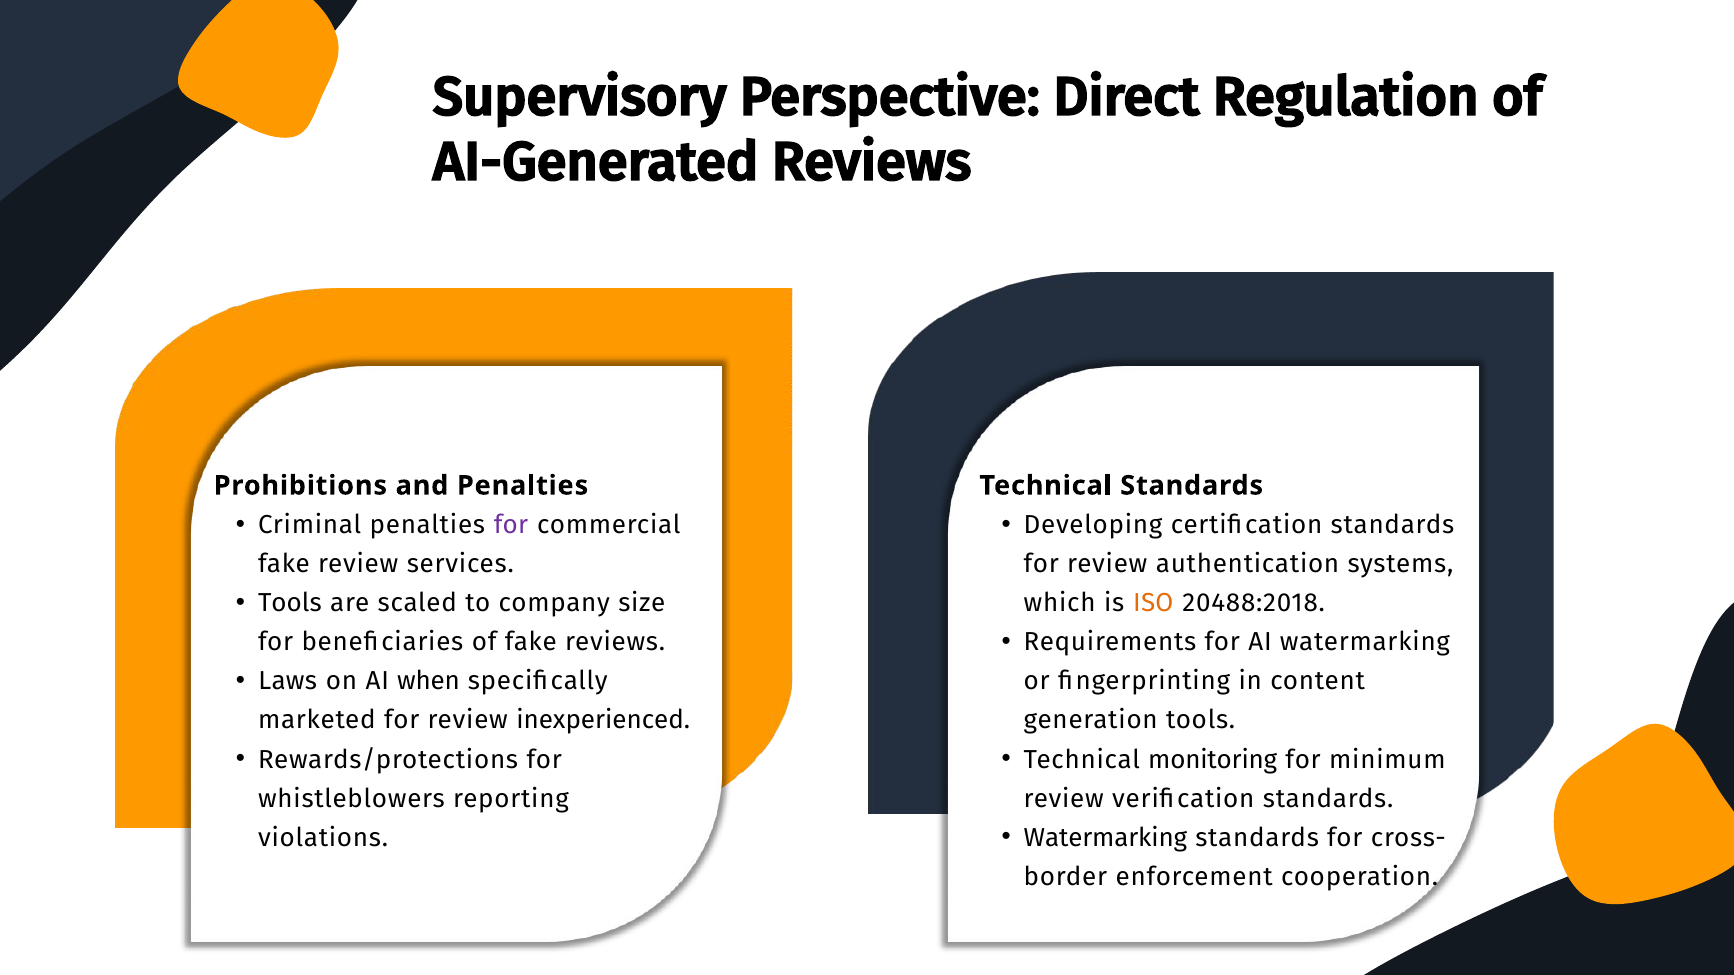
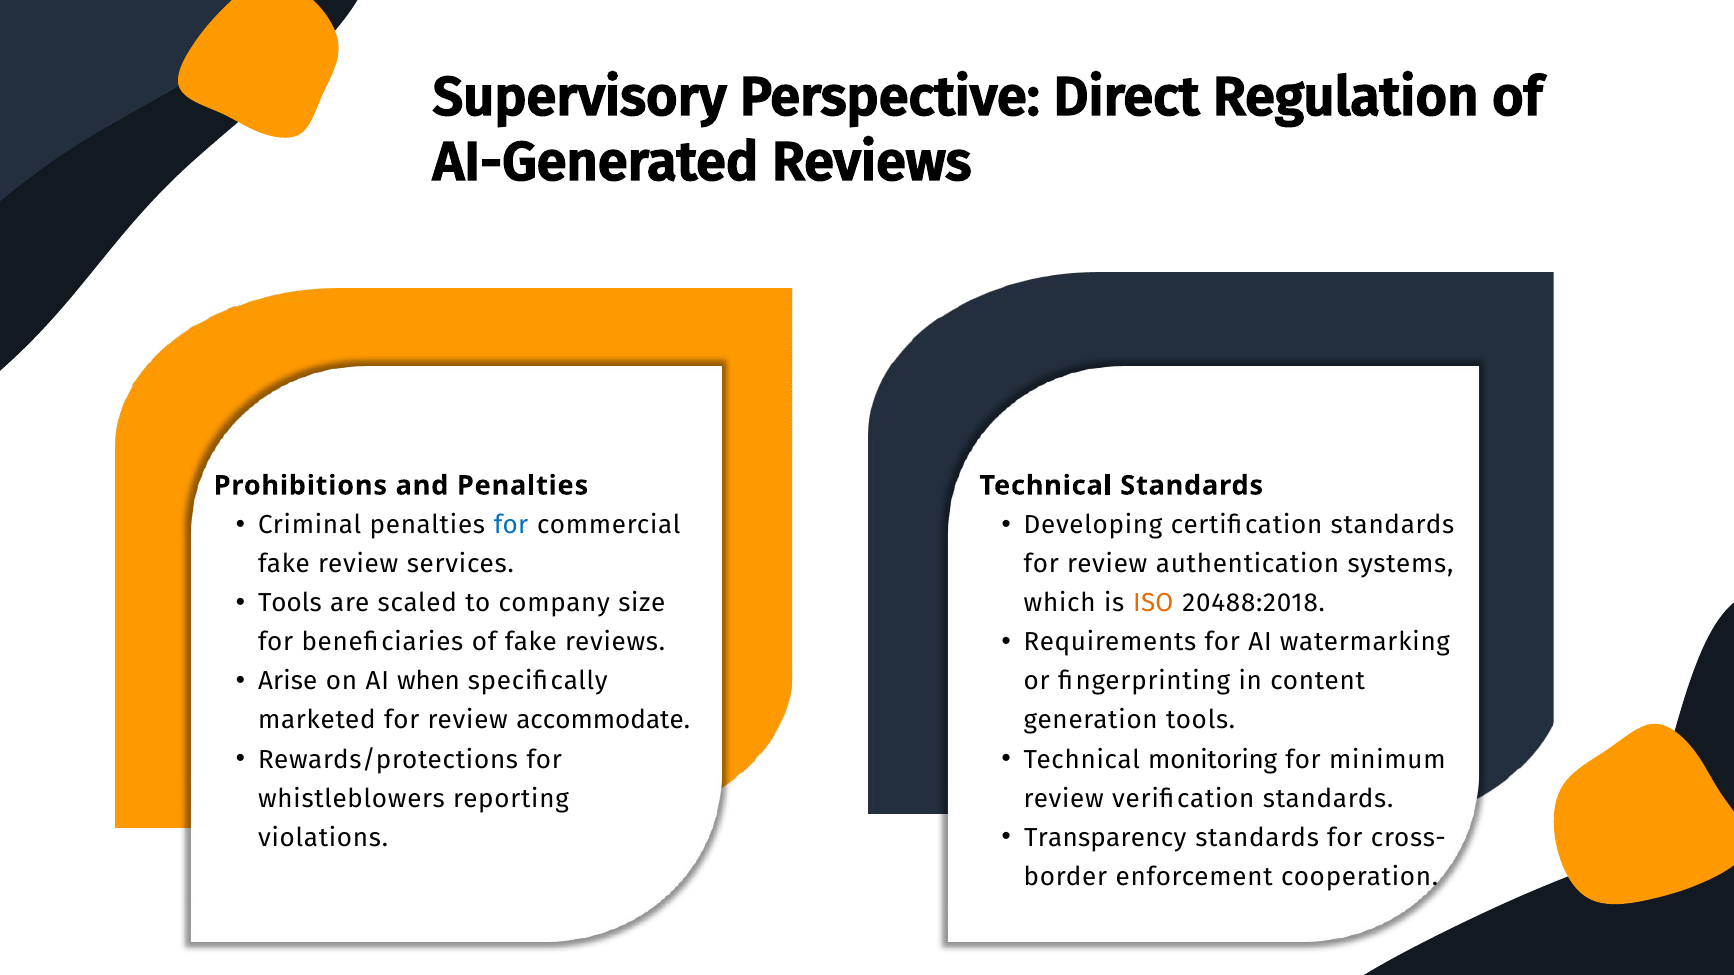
for at (511, 525) colour: purple -> blue
Laws: Laws -> Arise
inexperienced: inexperienced -> accommodate
Watermarking at (1105, 838): Watermarking -> Transparency
